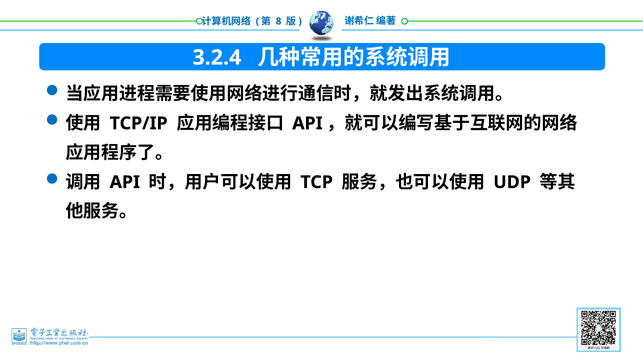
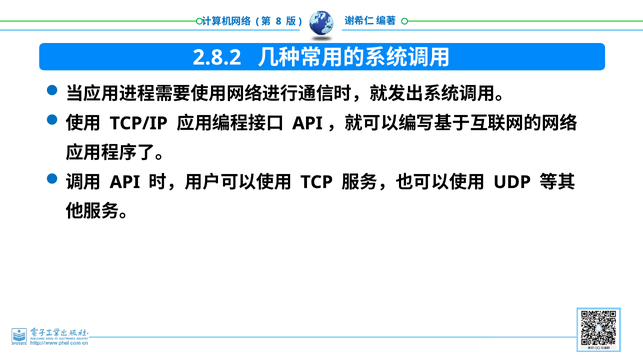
3.2.4: 3.2.4 -> 2.8.2
